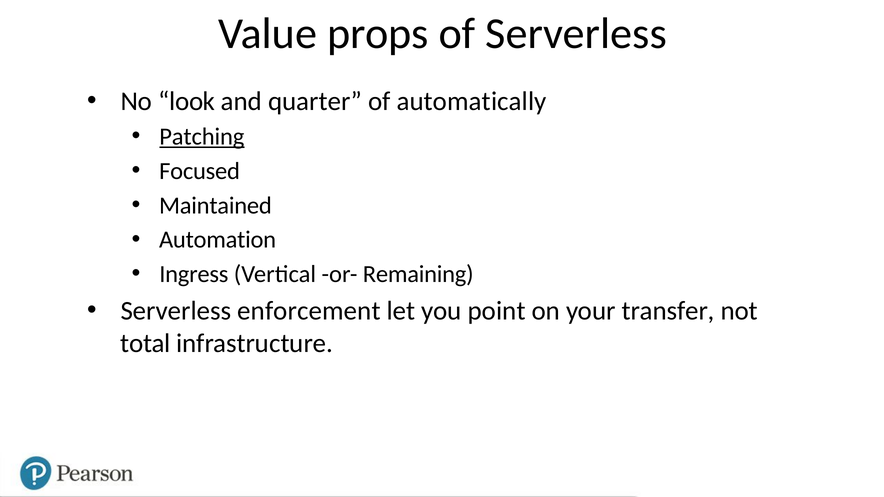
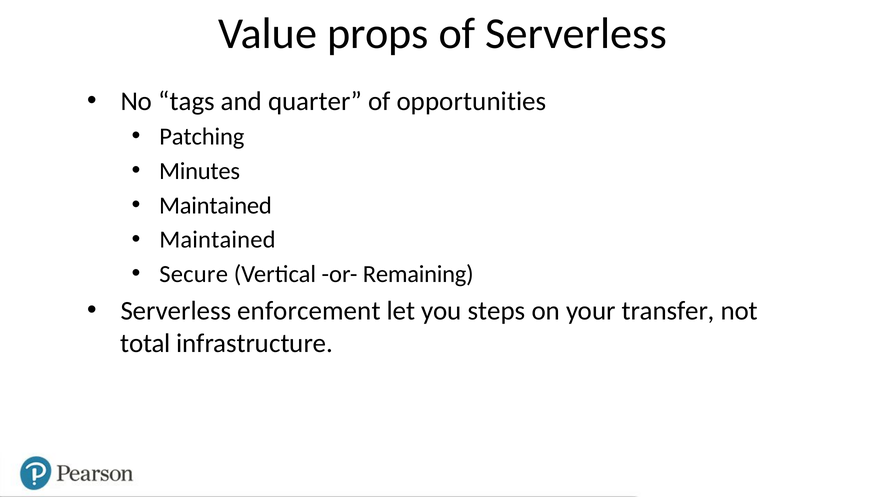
look: look -> tags
automatically: automatically -> opportunities
Patching underline: present -> none
Focused: Focused -> Minutes
Automation at (218, 240): Automation -> Maintained
Ingress: Ingress -> Secure
point: point -> steps
